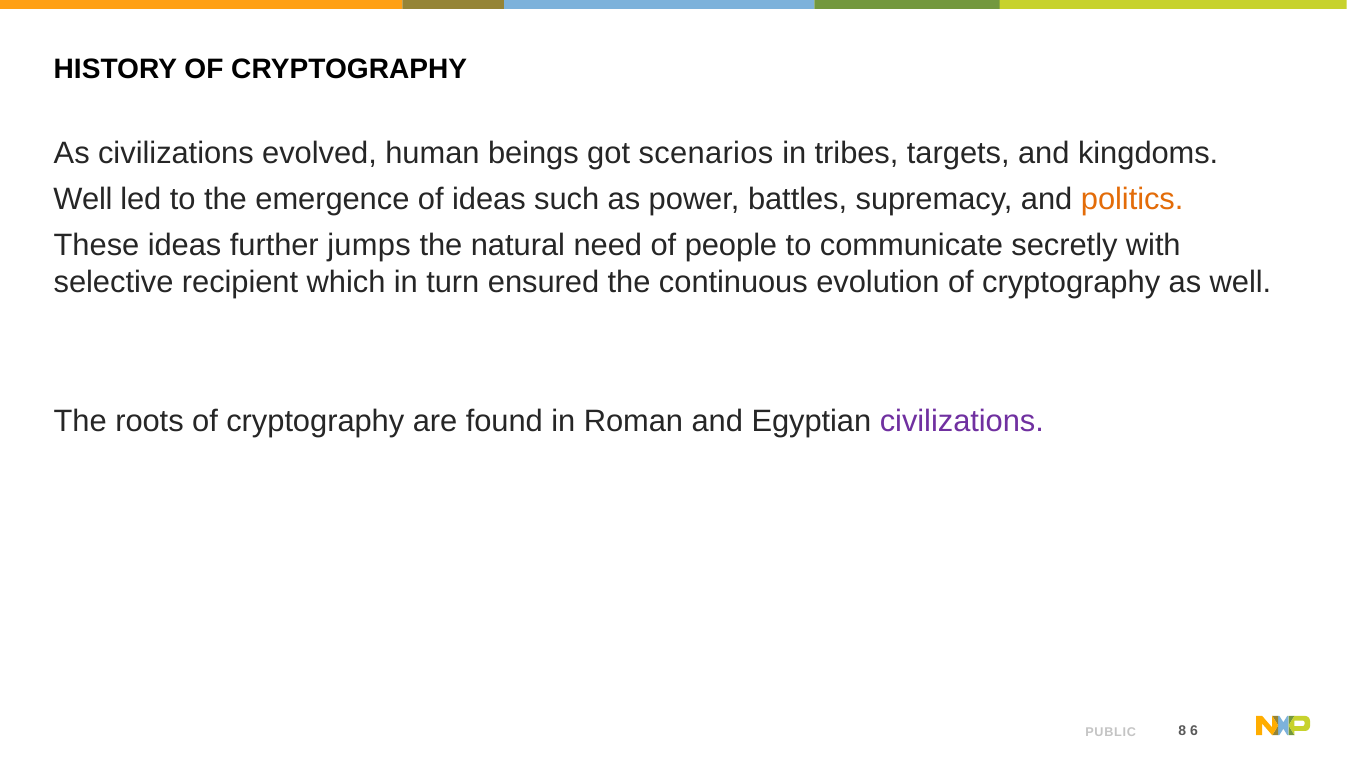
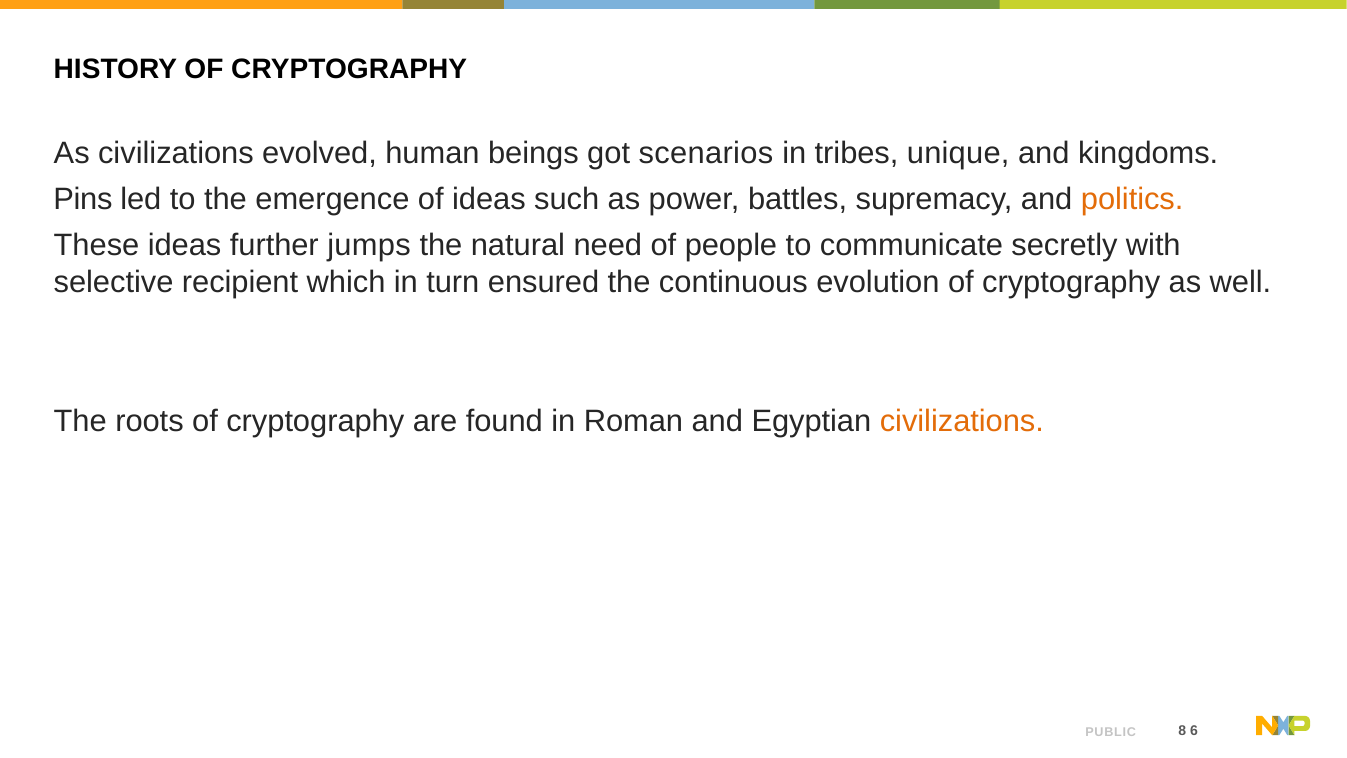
targets: targets -> unique
Well at (83, 199): Well -> Pins
civilizations at (962, 421) colour: purple -> orange
